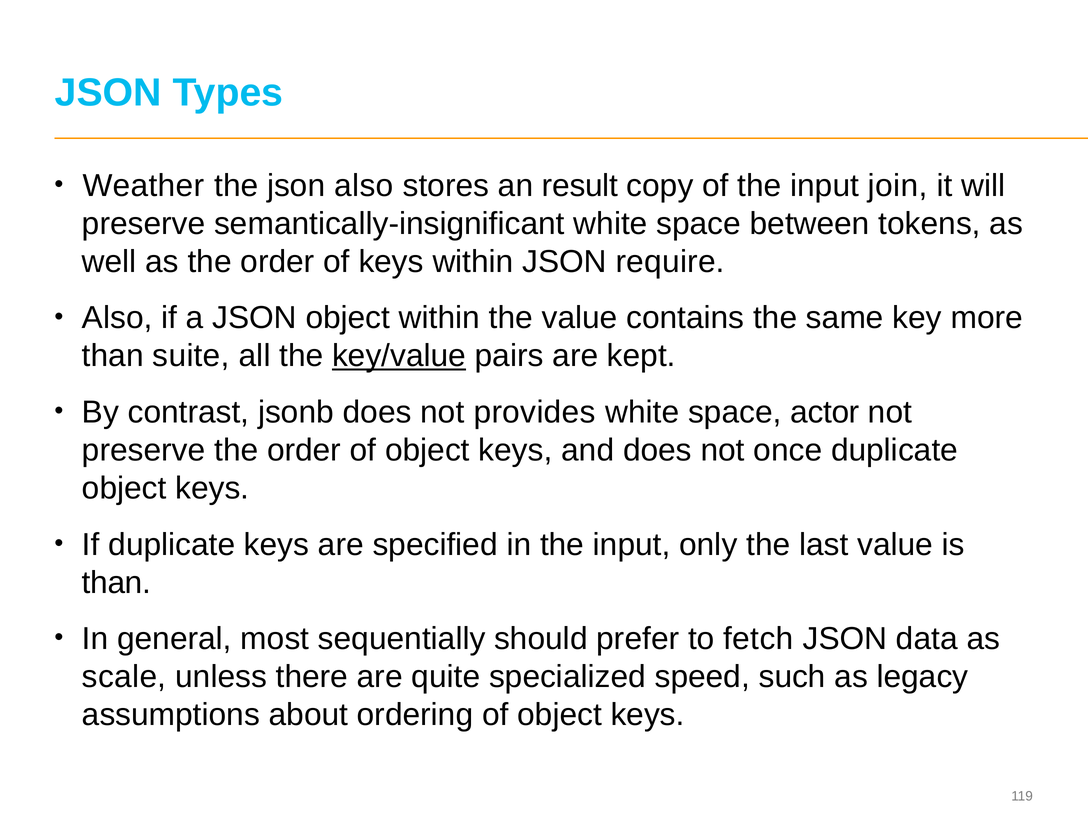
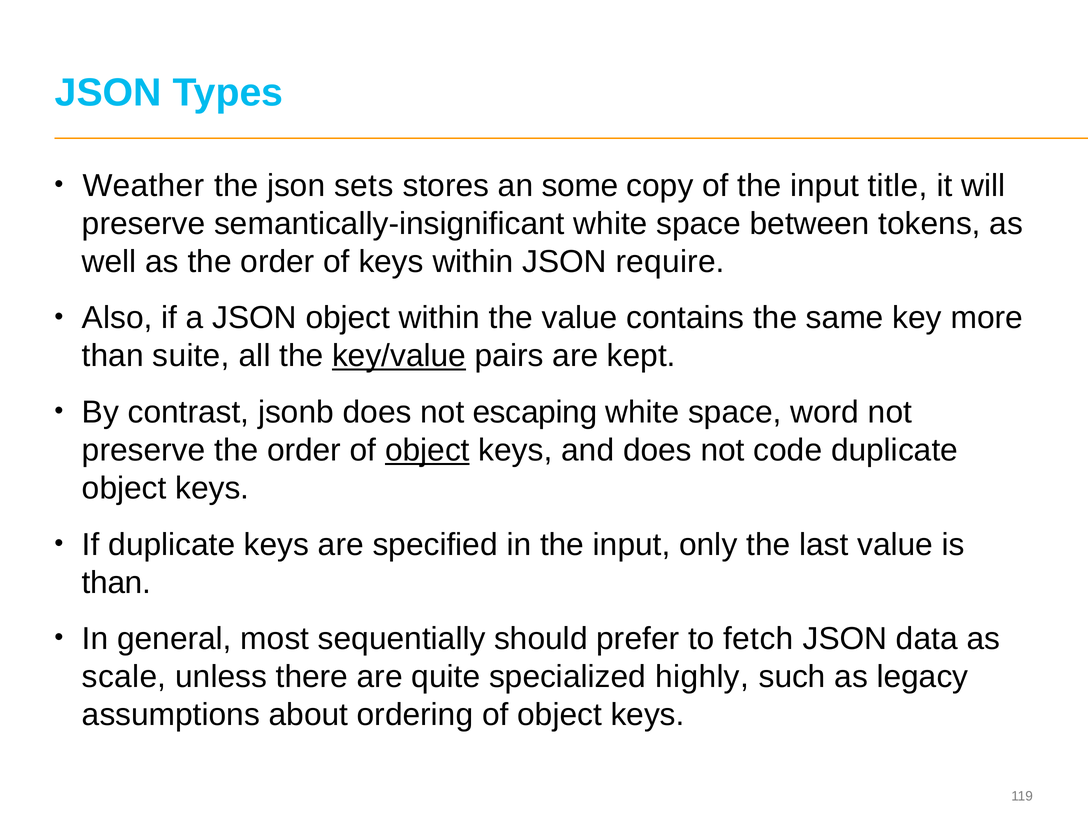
json also: also -> sets
result: result -> some
join: join -> title
provides: provides -> escaping
actor: actor -> word
object at (427, 450) underline: none -> present
once: once -> code
speed: speed -> highly
